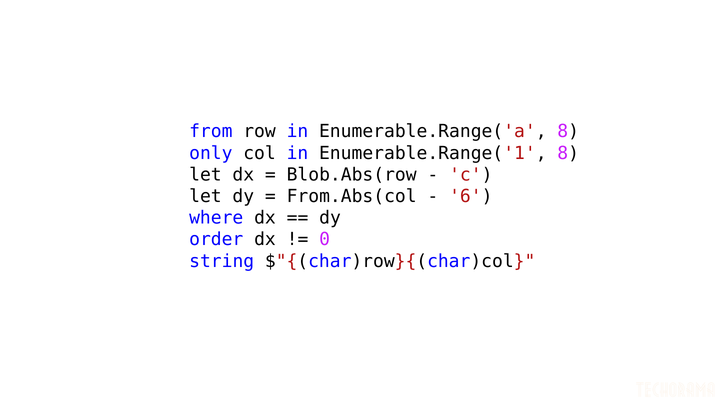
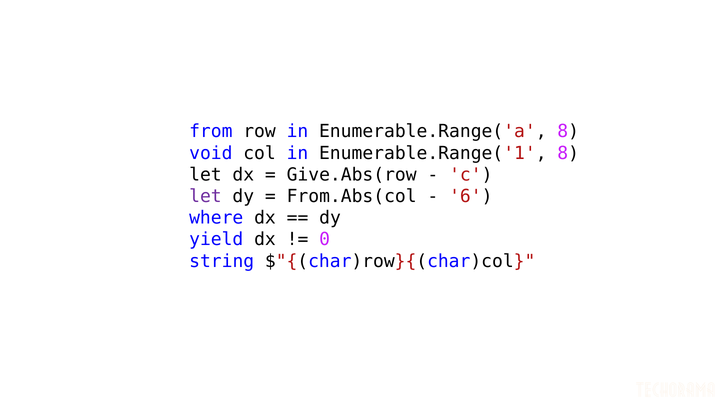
only: only -> void
Blob.Abs(row: Blob.Abs(row -> Give.Abs(row
let at (205, 196) colour: black -> purple
order: order -> yield
